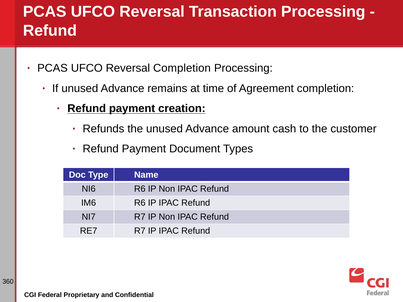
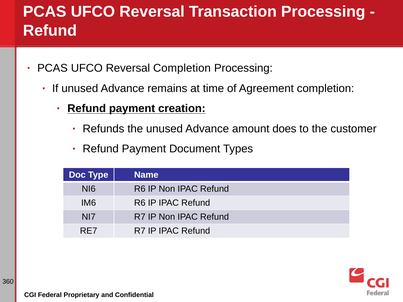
cash: cash -> does
